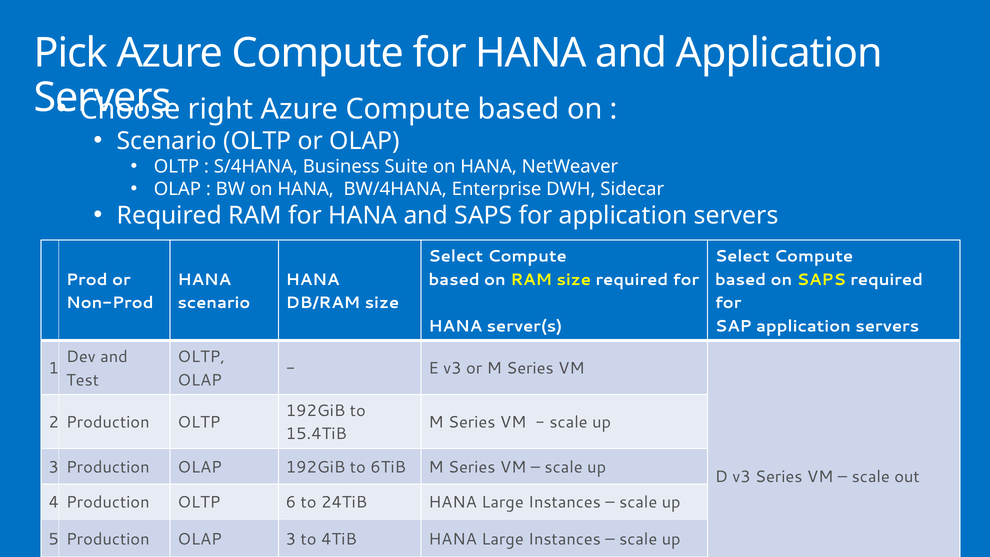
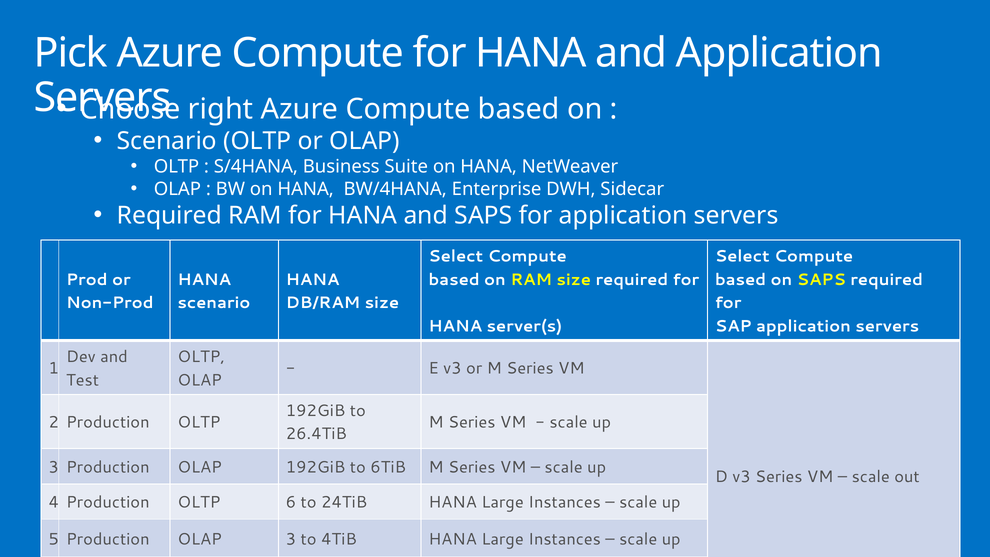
15.4TiB: 15.4TiB -> 26.4TiB
